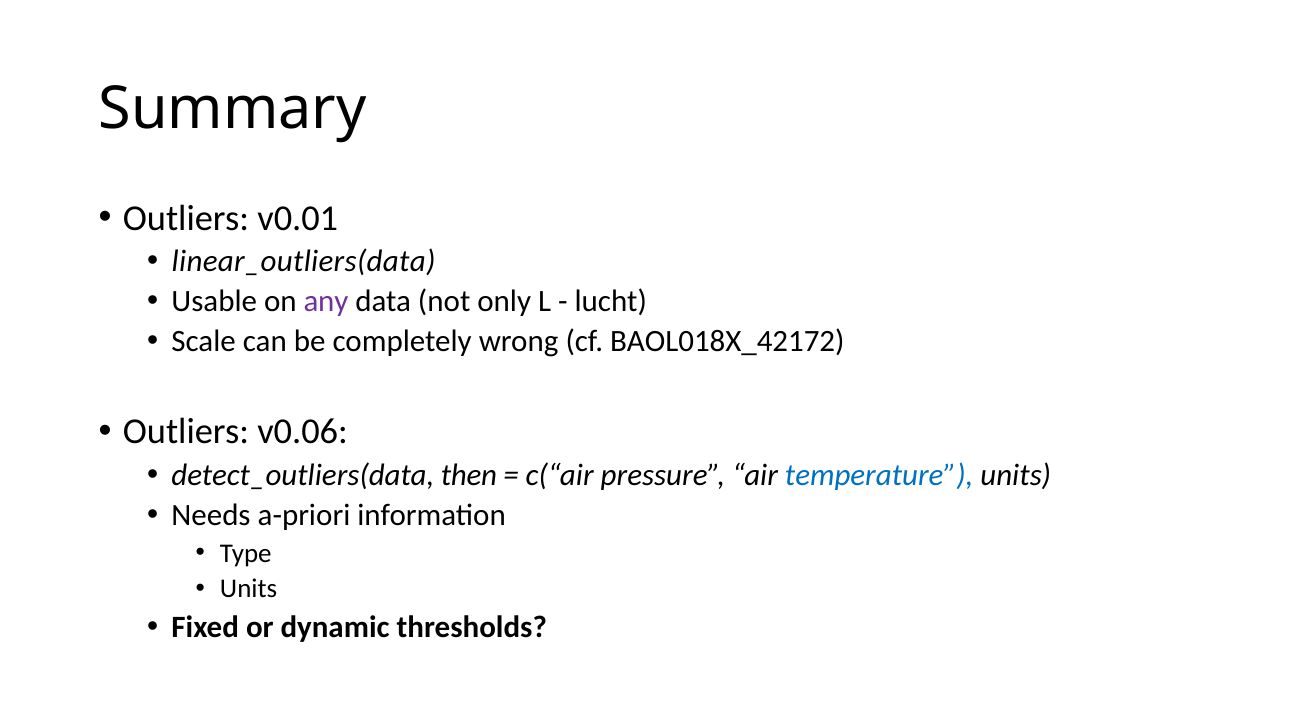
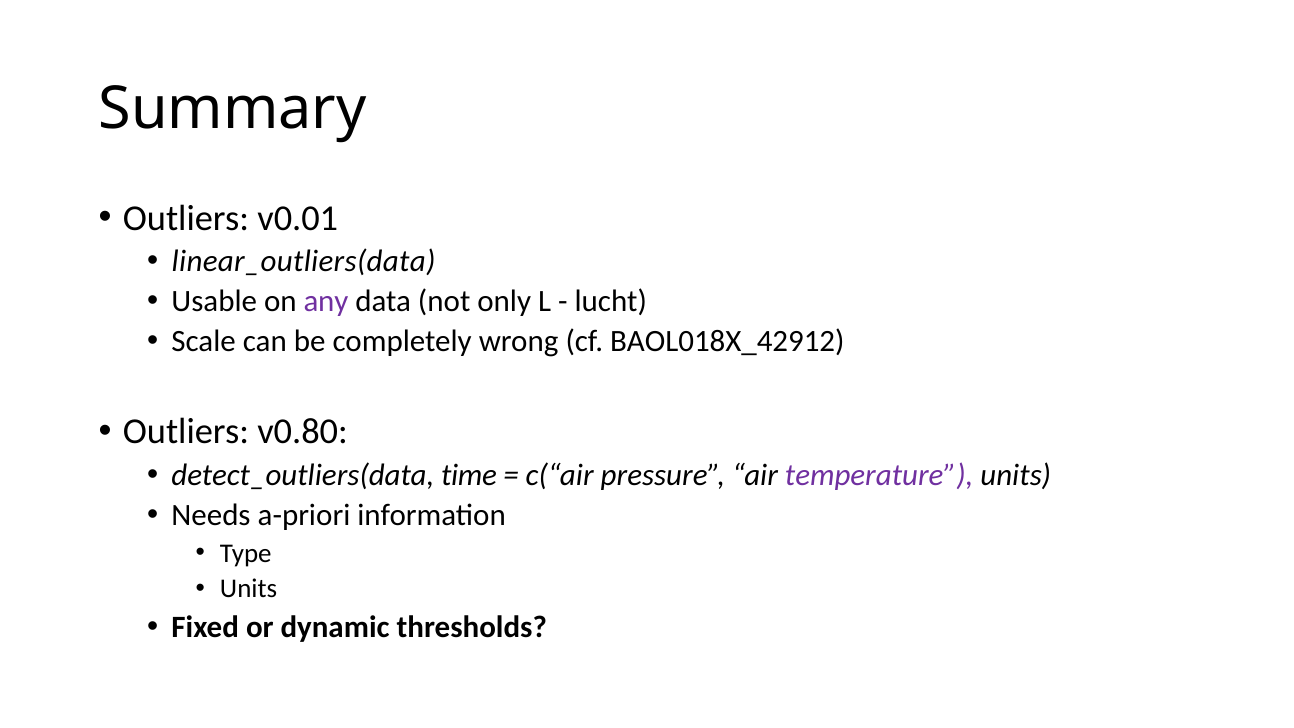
BAOL018X_42172: BAOL018X_42172 -> BAOL018X_42912
v0.06: v0.06 -> v0.80
then: then -> time
temperature colour: blue -> purple
